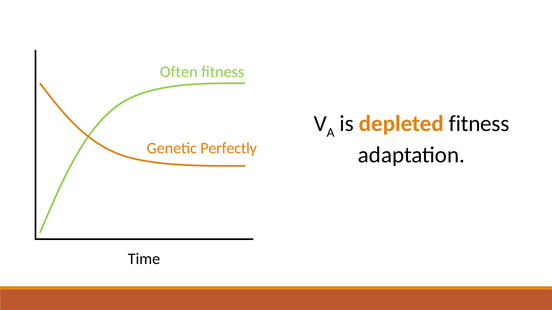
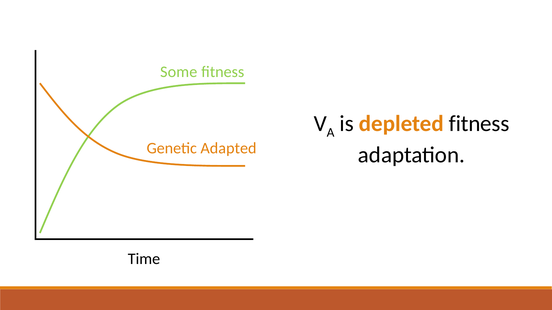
Often: Often -> Some
Perfectly: Perfectly -> Adapted
